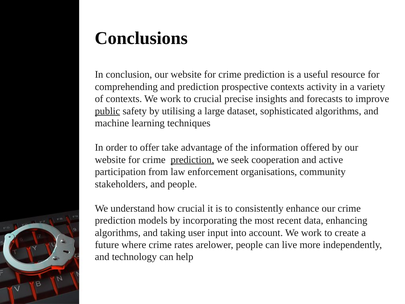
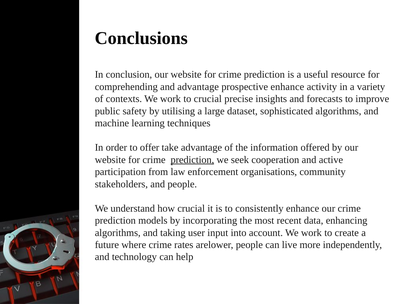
and prediction: prediction -> advantage
prospective contexts: contexts -> enhance
public underline: present -> none
